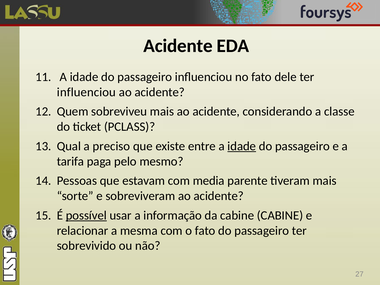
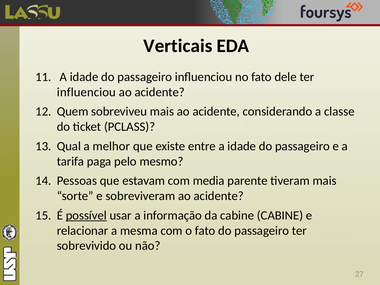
Acidente at (178, 46): Acidente -> Verticais
preciso: preciso -> melhor
idade at (242, 146) underline: present -> none
